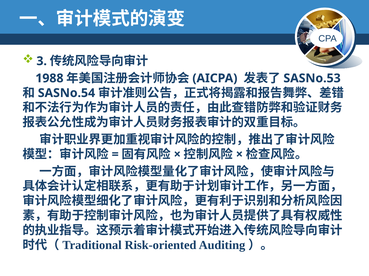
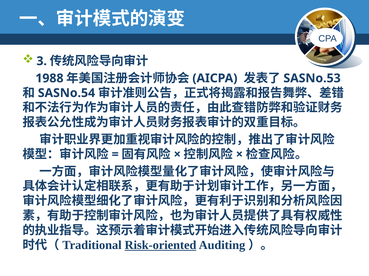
Risk-oriented underline: none -> present
